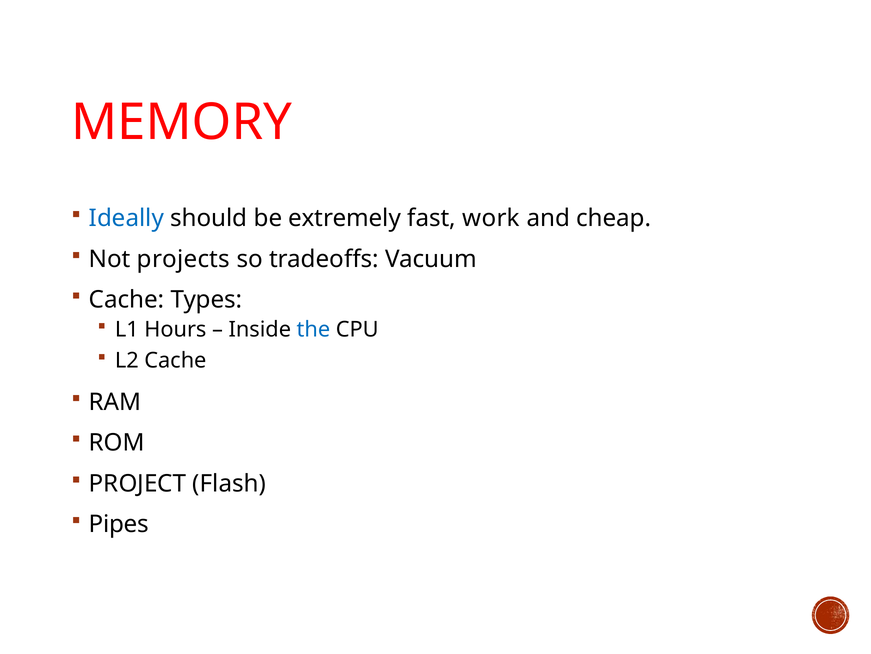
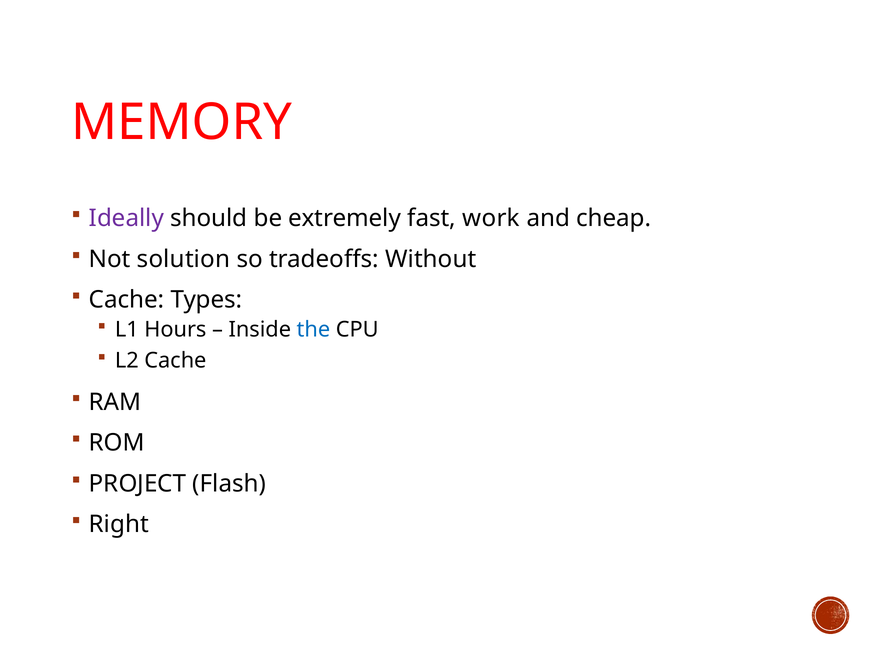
Ideally colour: blue -> purple
projects: projects -> solution
Vacuum: Vacuum -> Without
Pipes: Pipes -> Right
